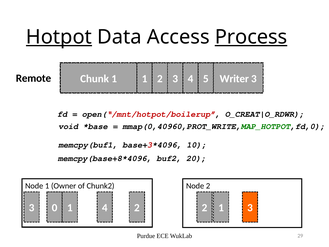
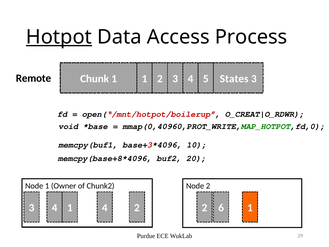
Process underline: present -> none
Writer: Writer -> States
0 at (55, 208): 0 -> 4
2 1: 1 -> 6
3 at (250, 208): 3 -> 1
